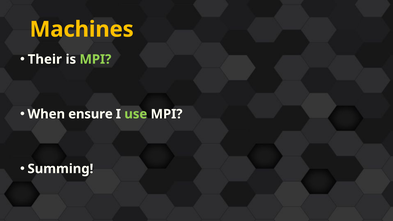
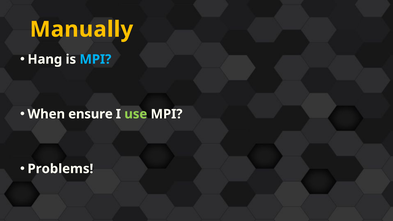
Machines: Machines -> Manually
Their: Their -> Hang
MPI at (95, 59) colour: light green -> light blue
Summing: Summing -> Problems
